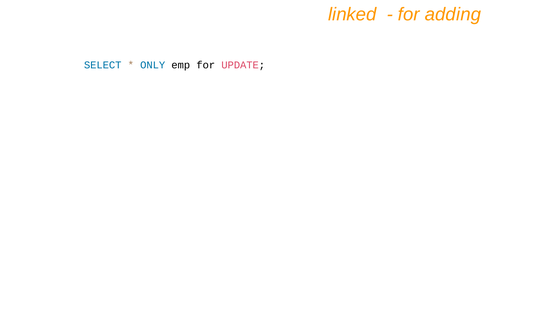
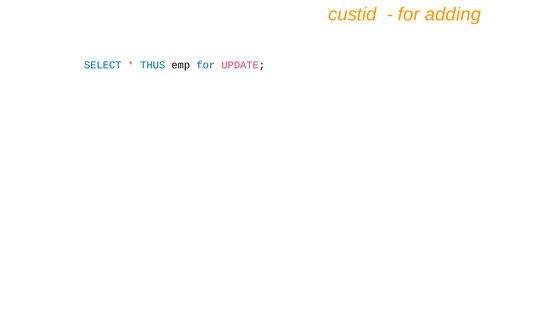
linked: linked -> custid
ONLY: ONLY -> THUS
for at (206, 65) colour: black -> blue
